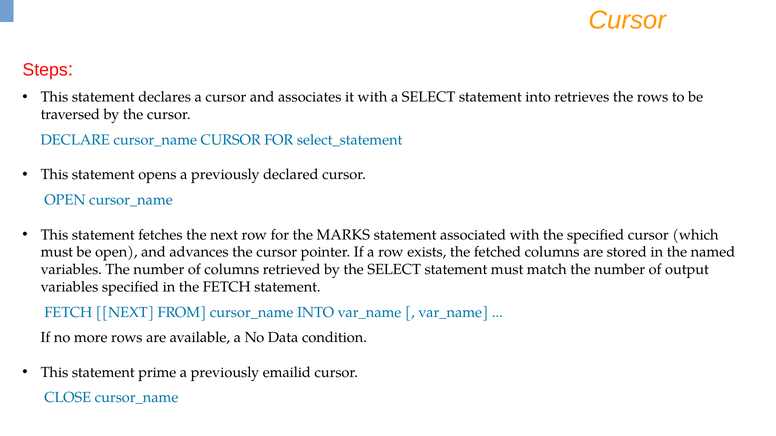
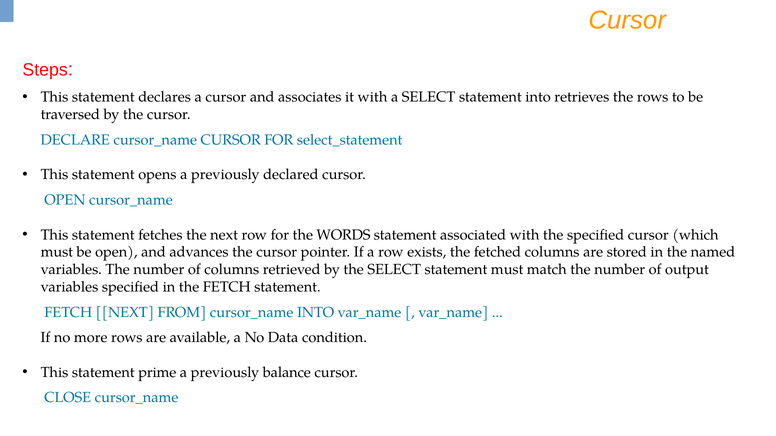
MARKS: MARKS -> WORDS
emailid: emailid -> balance
